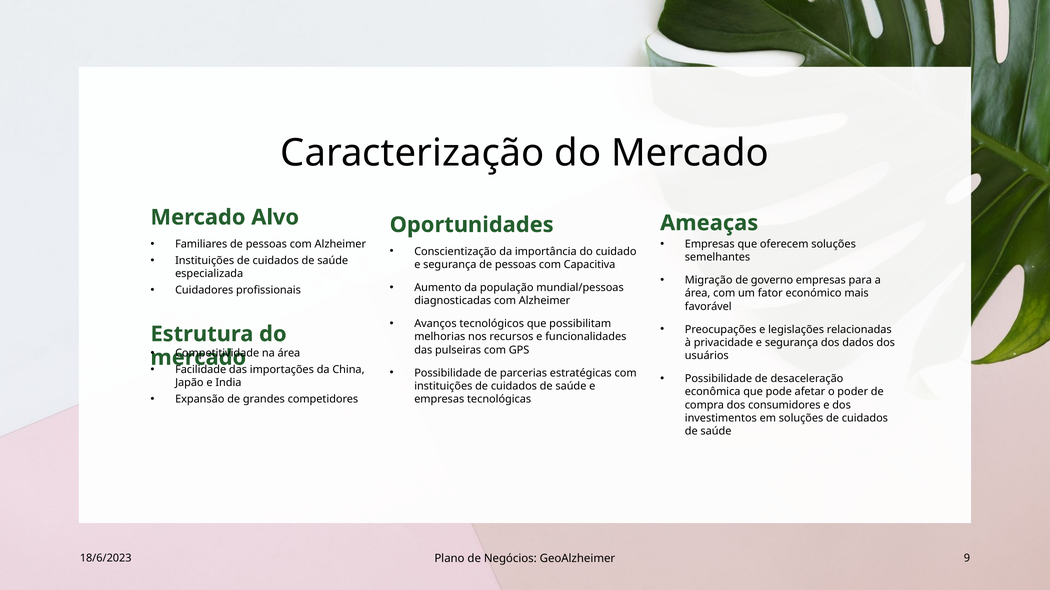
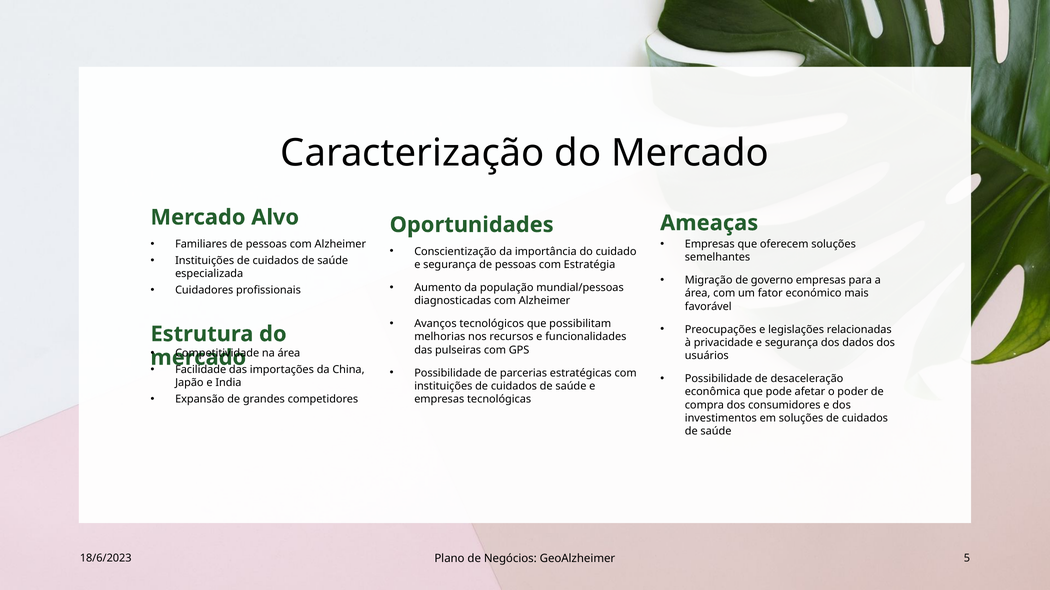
Capacitiva: Capacitiva -> Estratégia
9: 9 -> 5
